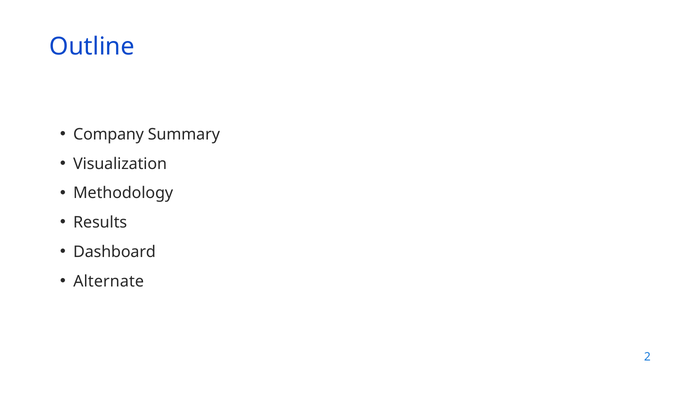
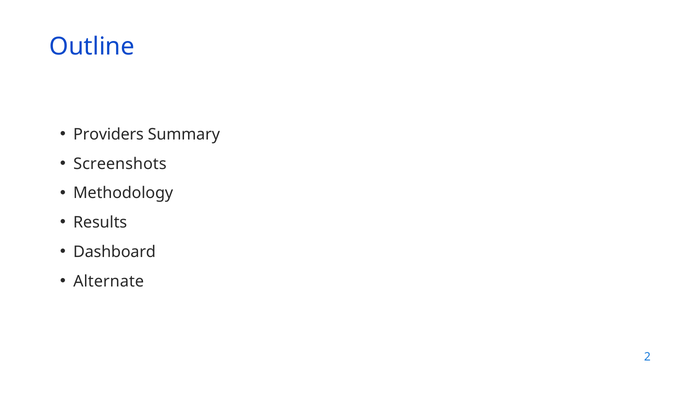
Company: Company -> Providers
Visualization: Visualization -> Screenshots
